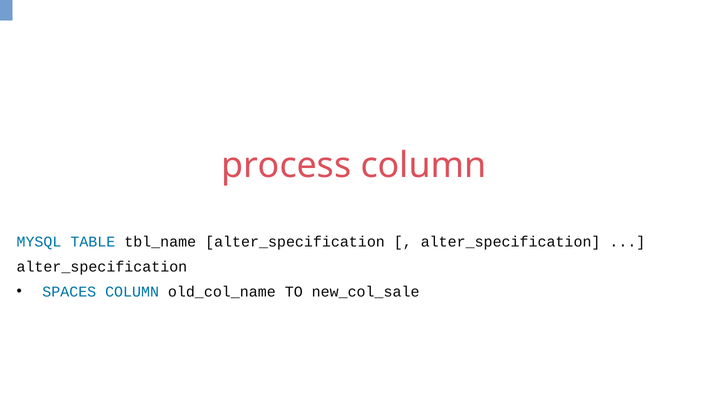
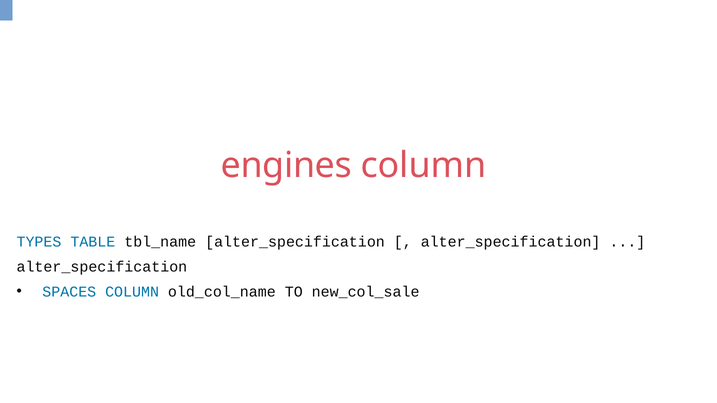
process: process -> engines
MYSQL: MYSQL -> TYPES
